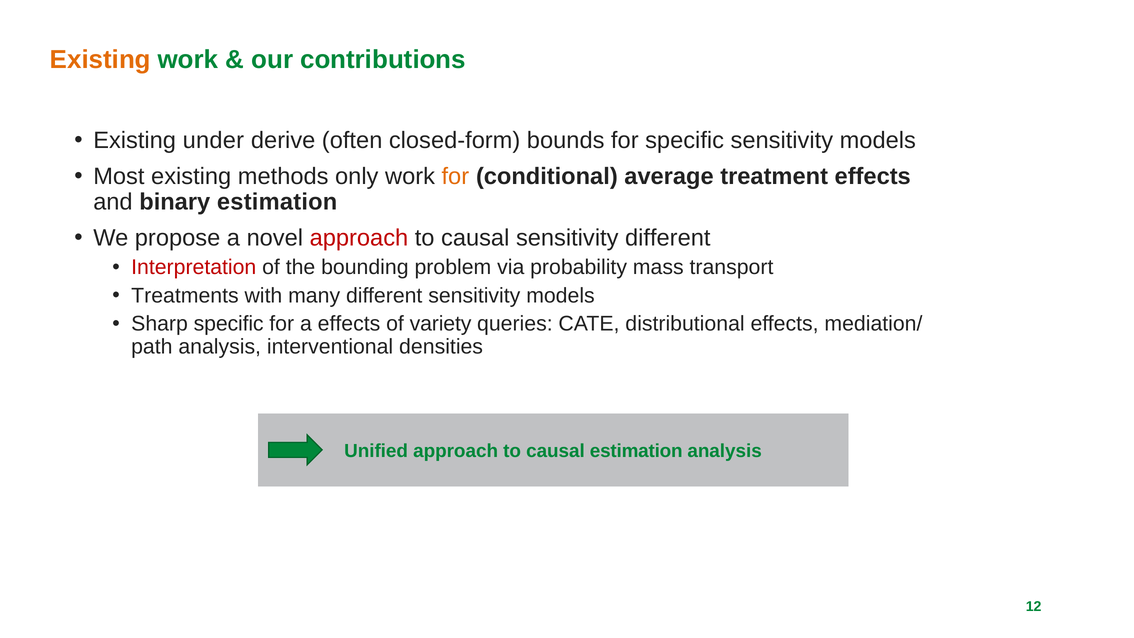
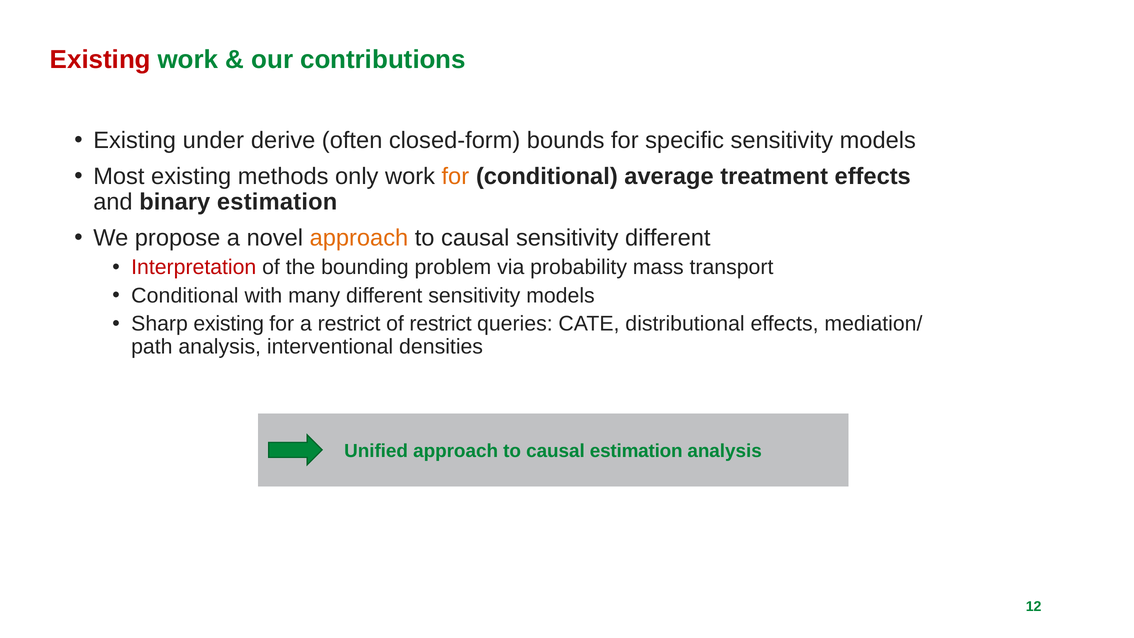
Existing at (100, 60) colour: orange -> red
approach at (359, 238) colour: red -> orange
Treatments at (185, 296): Treatments -> Conditional
Sharp specific: specific -> existing
a effects: effects -> restrict
of variety: variety -> restrict
